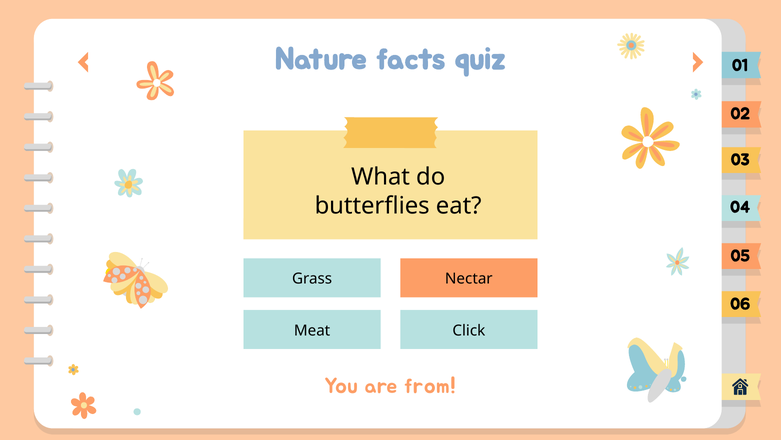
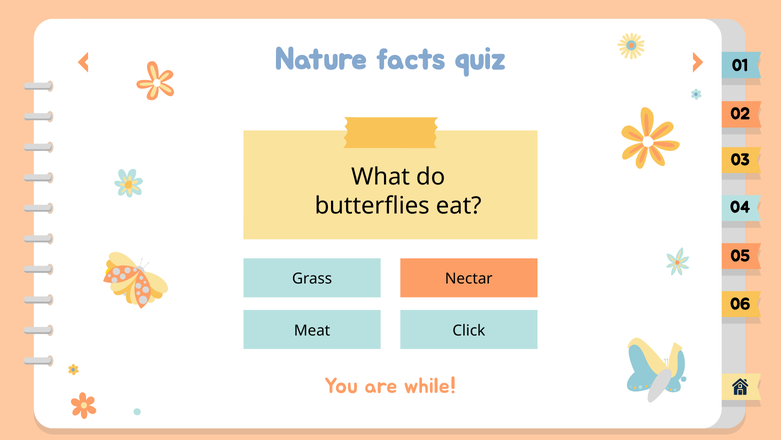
from: from -> while
